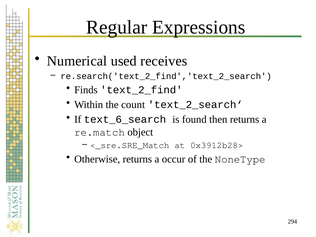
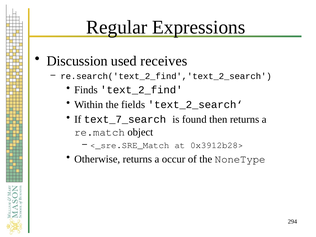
Numerical: Numerical -> Discussion
count: count -> fields
text_6_search: text_6_search -> text_7_search
